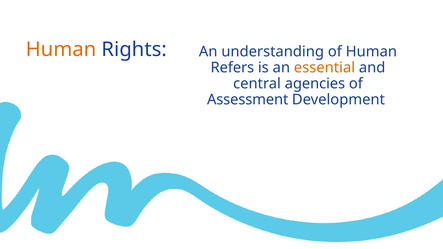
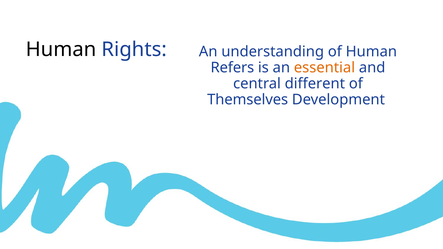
Human at (61, 49) colour: orange -> black
agencies: agencies -> different
Assessment: Assessment -> Themselves
